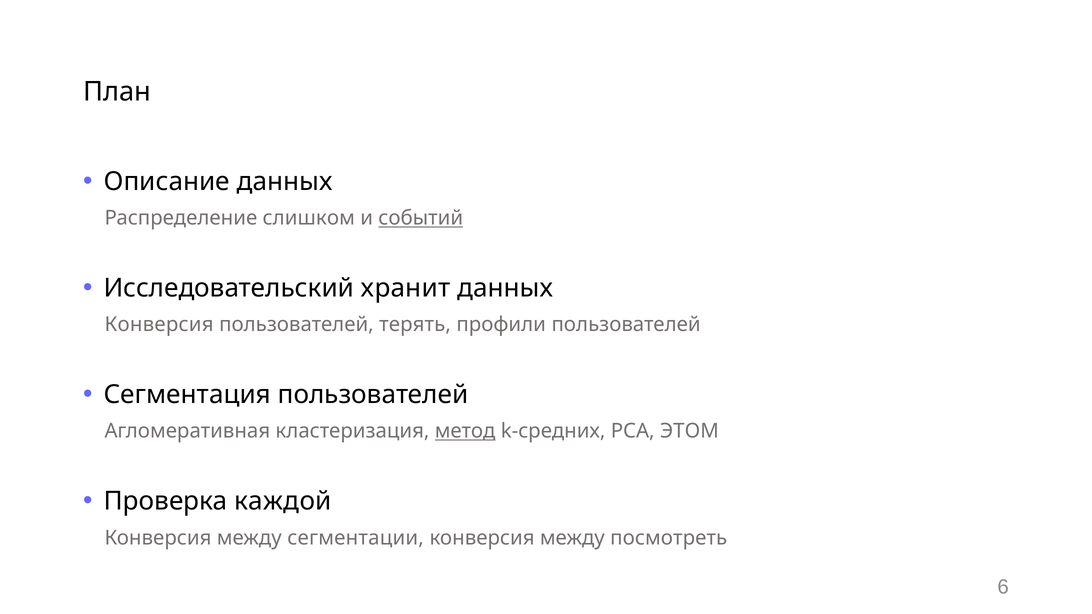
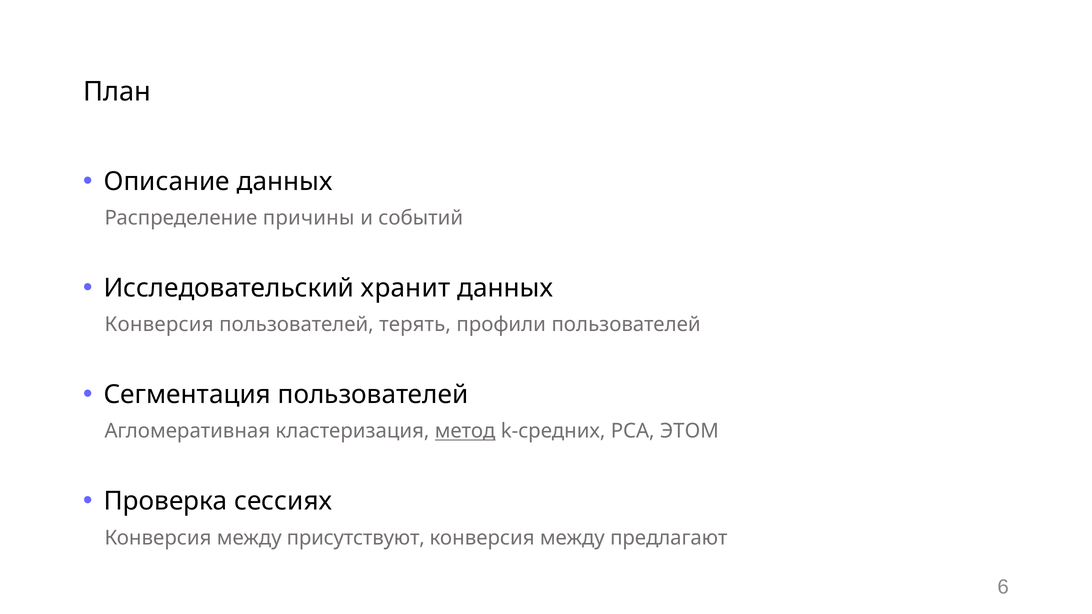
слишком: слишком -> причины
событий underline: present -> none
каждой: каждой -> сессиях
сегментации: сегментации -> присутствуют
посмотреть: посмотреть -> предлагают
